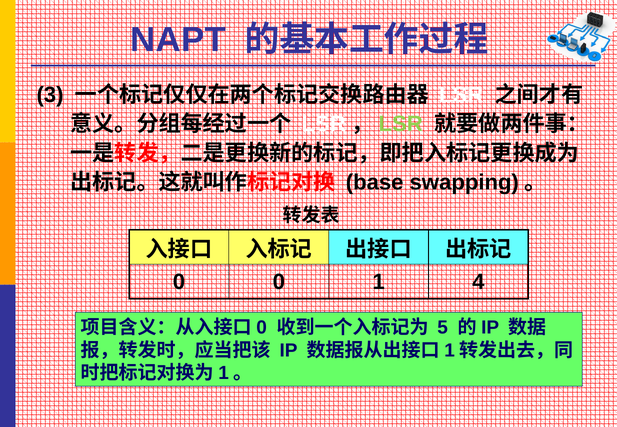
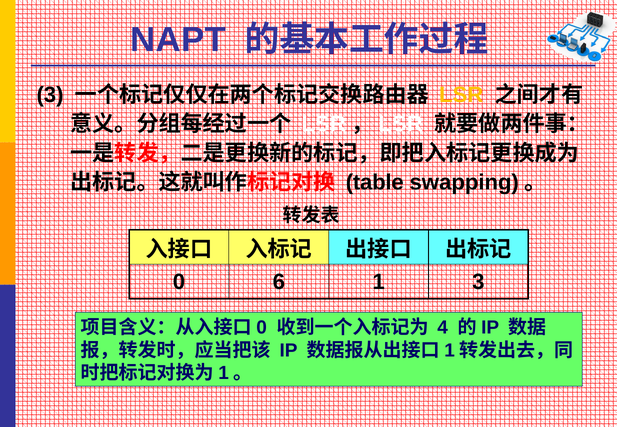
LSR at (461, 95) colour: white -> yellow
LSR at (401, 124) colour: light green -> white
base: base -> table
0 0: 0 -> 6
1 4: 4 -> 3
5: 5 -> 4
